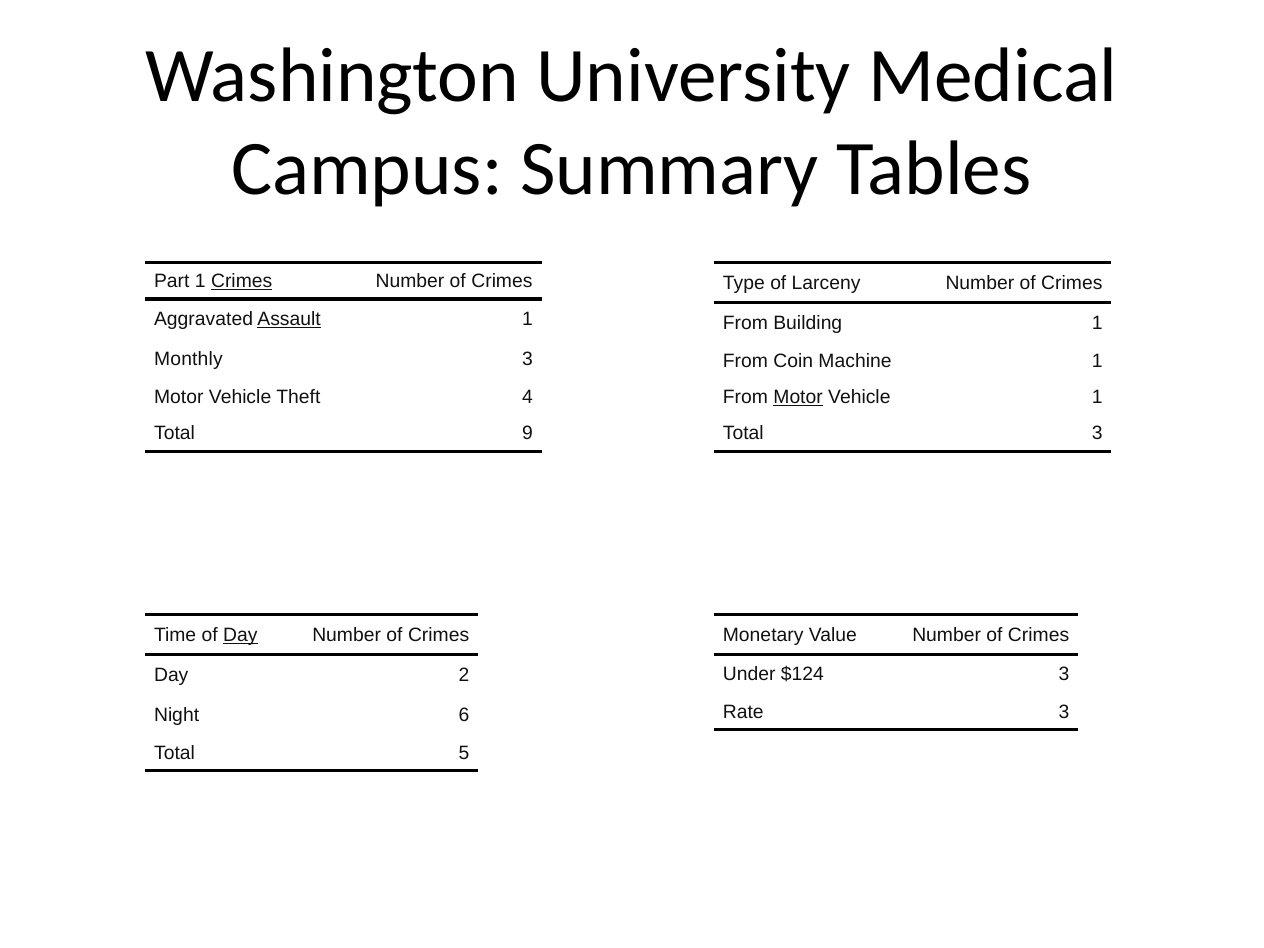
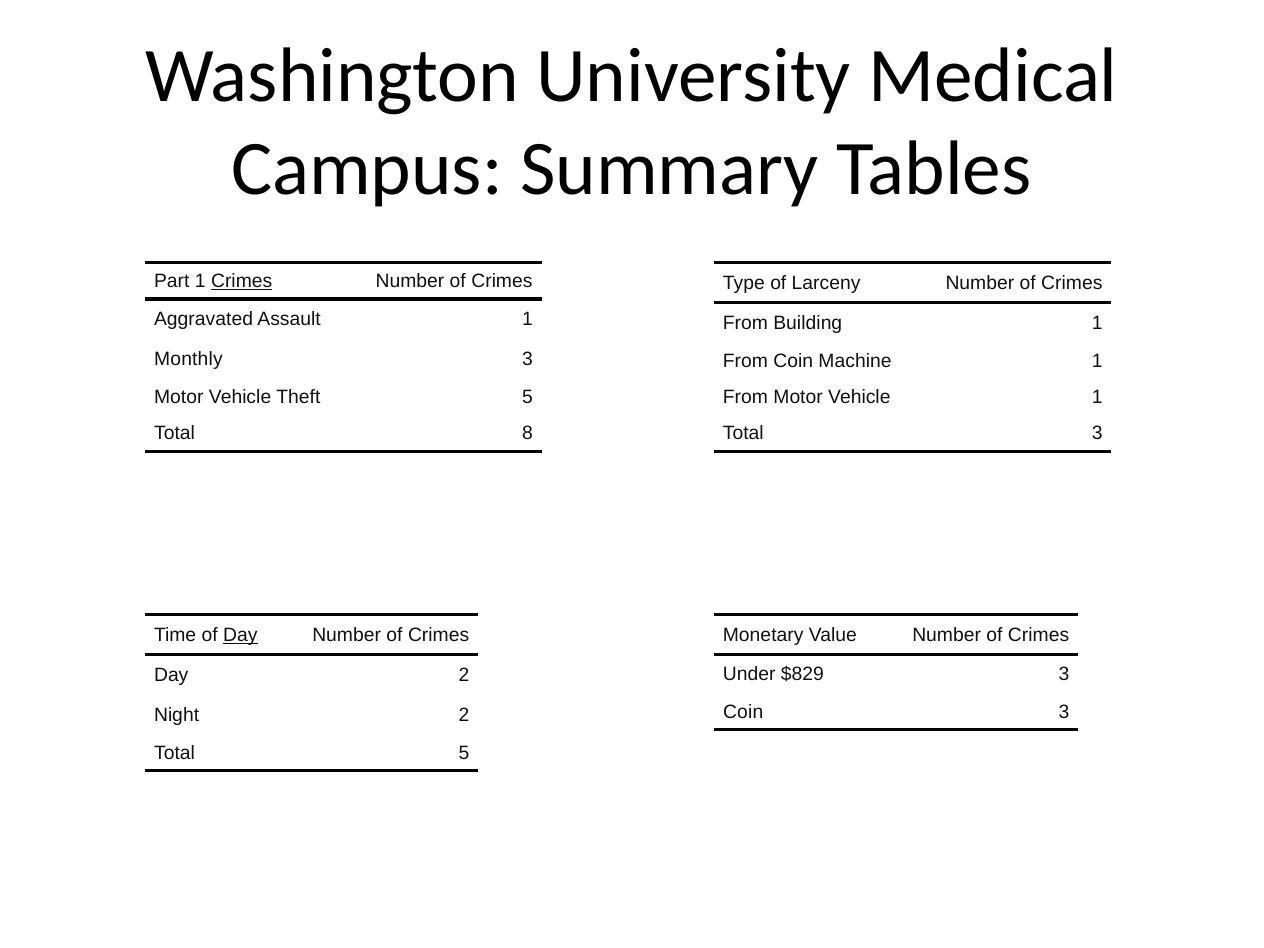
Assault underline: present -> none
Theft 4: 4 -> 5
Motor at (798, 397) underline: present -> none
9: 9 -> 8
$124: $124 -> $829
Rate at (743, 712): Rate -> Coin
Night 6: 6 -> 2
